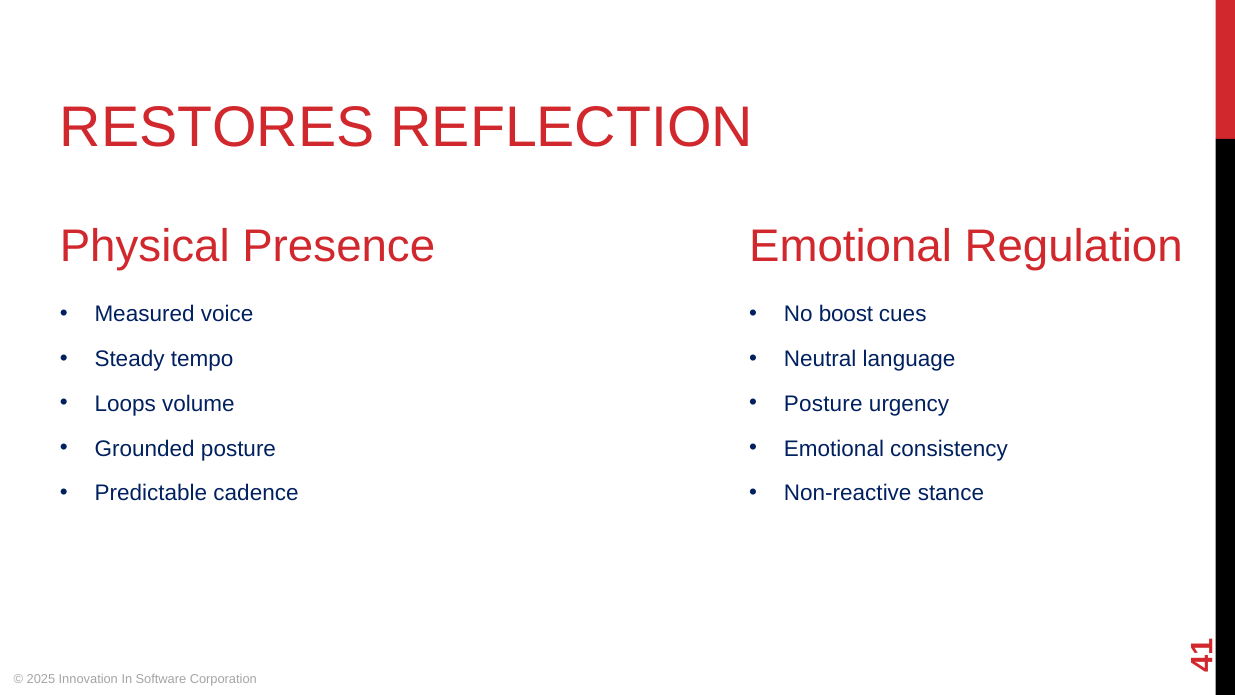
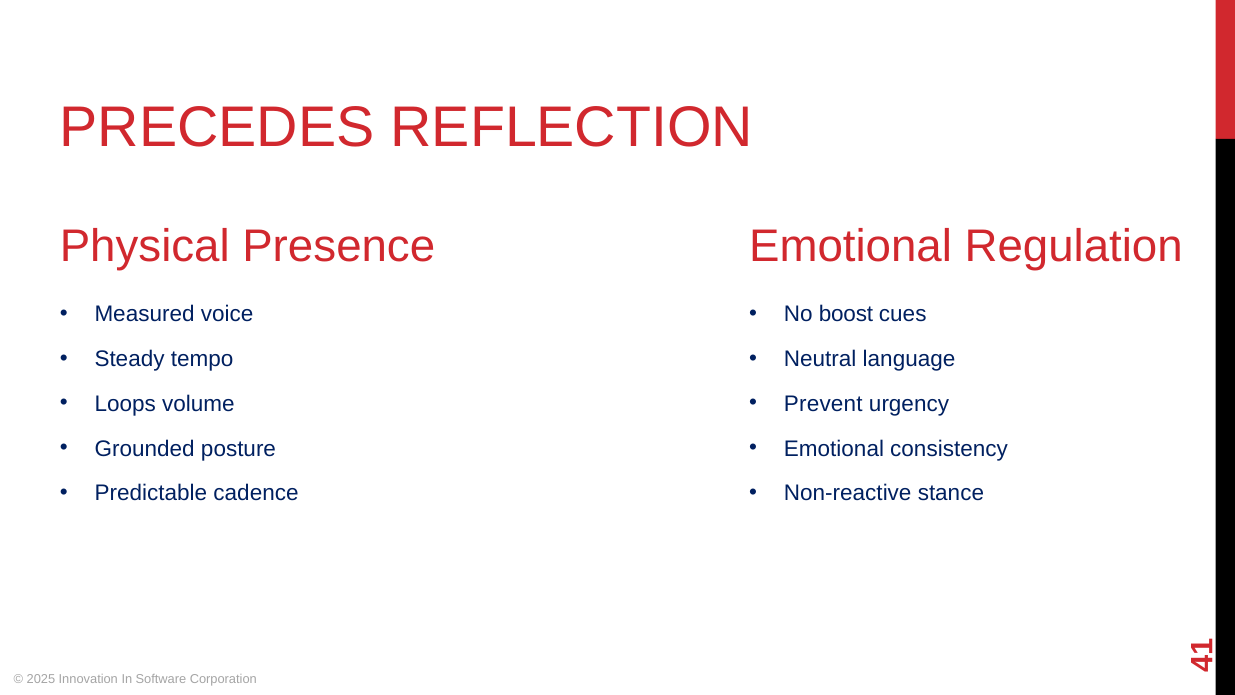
RESTORES: RESTORES -> PRECEDES
Posture at (823, 404): Posture -> Prevent
